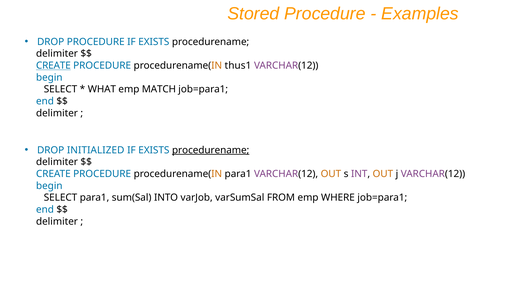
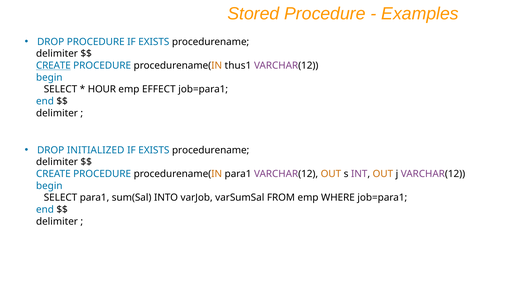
WHAT: WHAT -> HOUR
MATCH: MATCH -> EFFECT
procedurename at (211, 150) underline: present -> none
